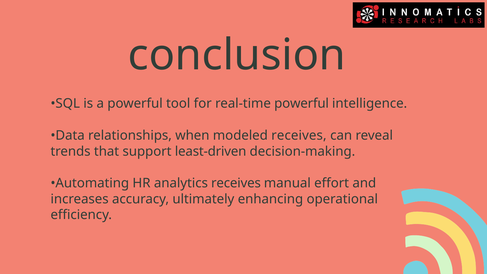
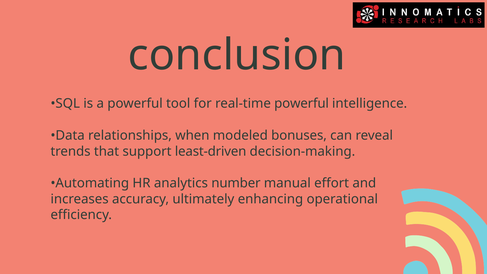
modeled receives: receives -> bonuses
analytics receives: receives -> number
